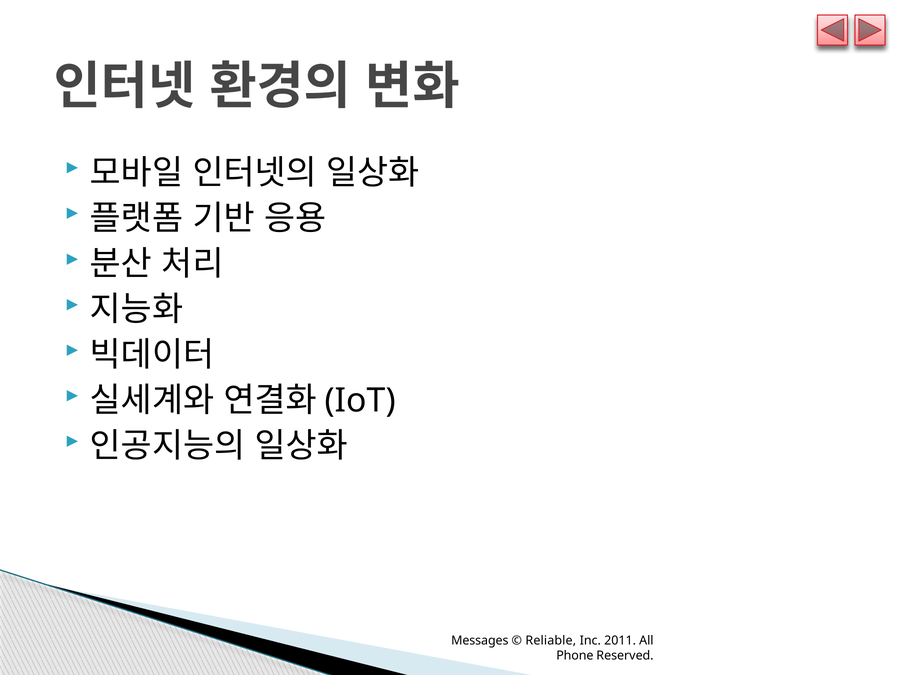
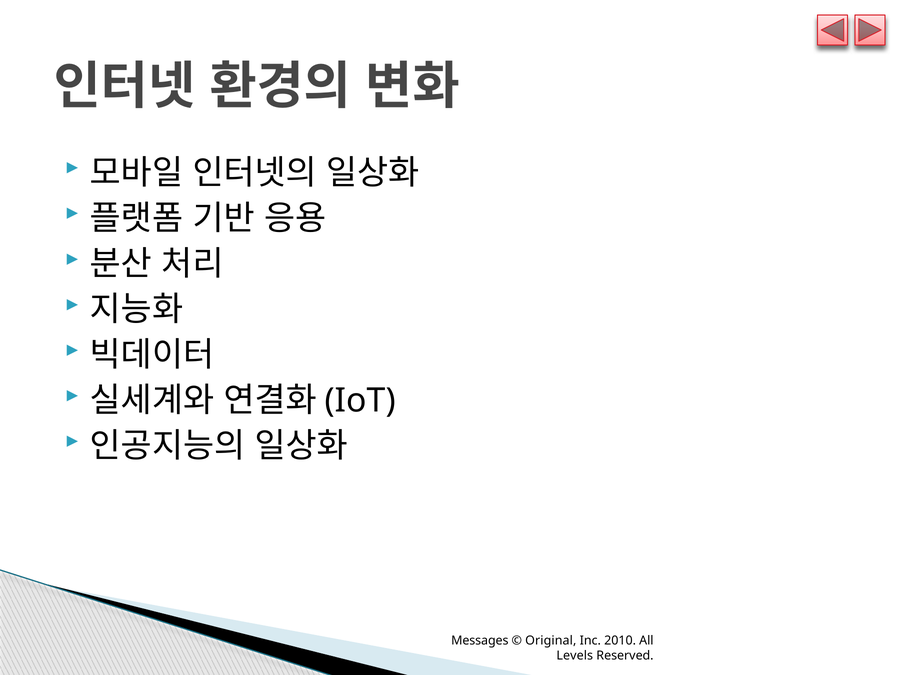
Reliable: Reliable -> Original
2011: 2011 -> 2010
Phone: Phone -> Levels
